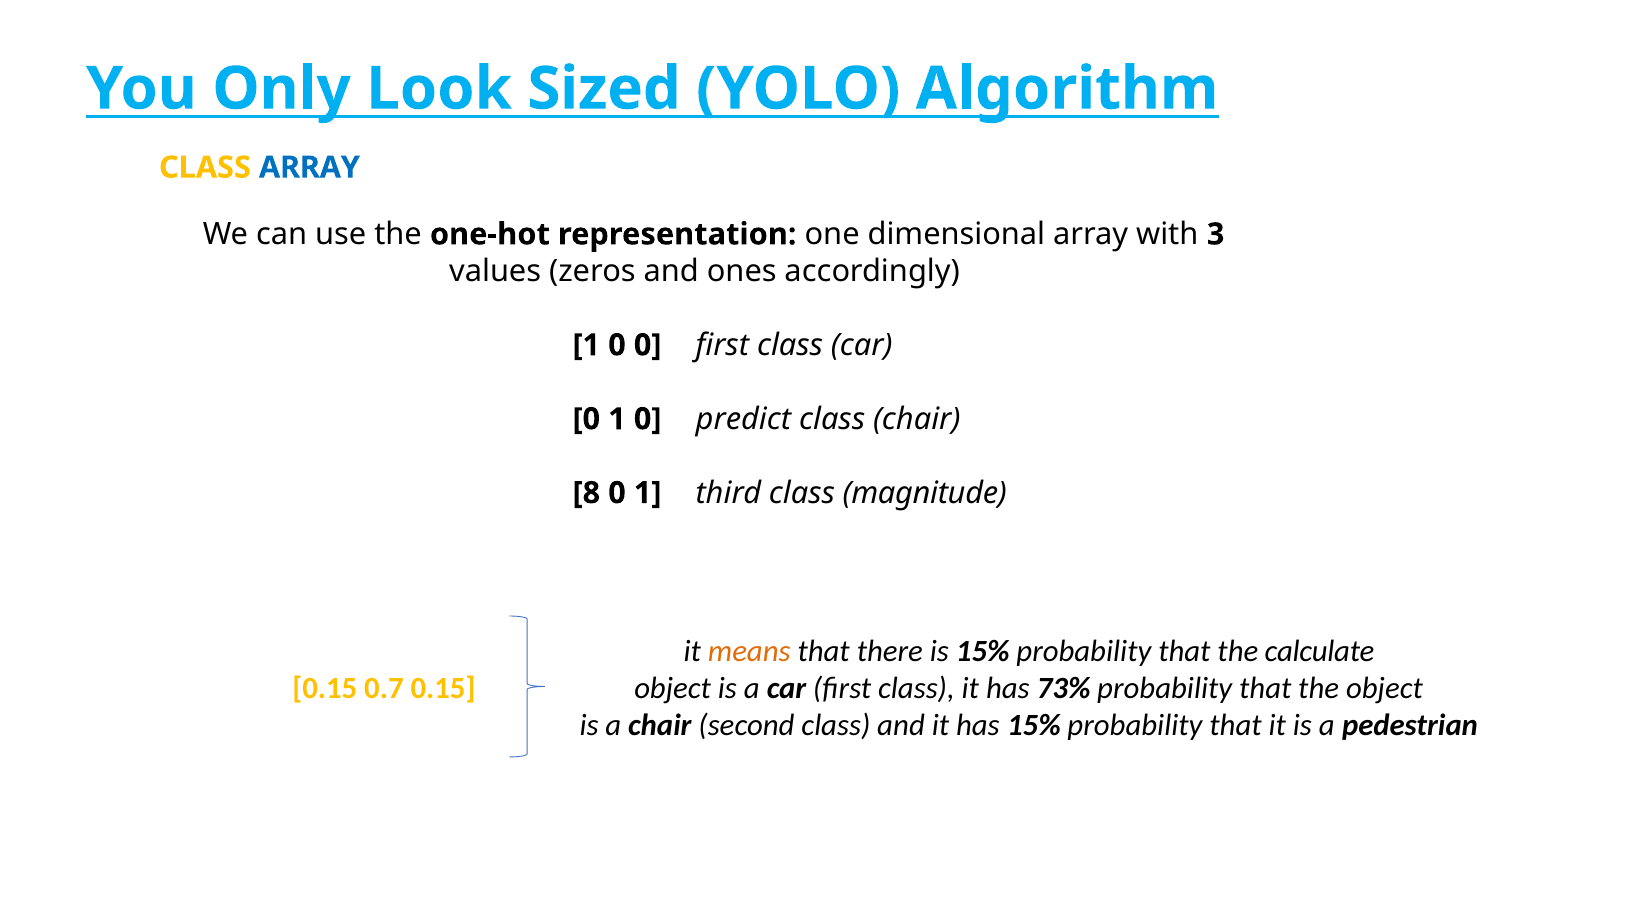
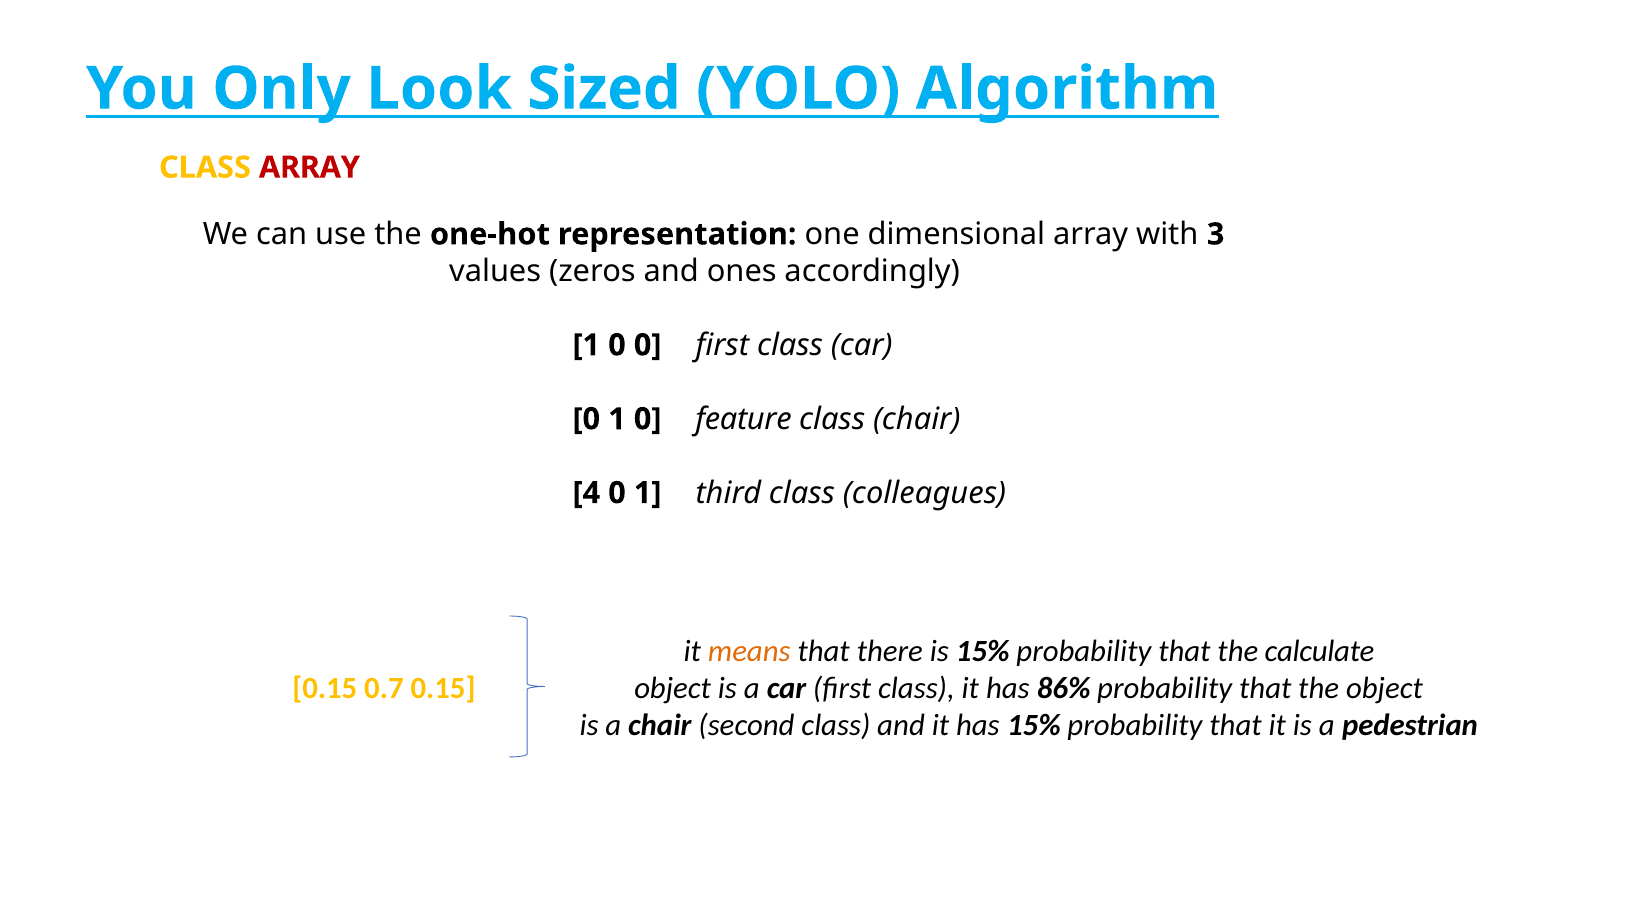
ARRAY at (309, 167) colour: blue -> red
predict: predict -> feature
8: 8 -> 4
magnitude: magnitude -> colleagues
73%: 73% -> 86%
